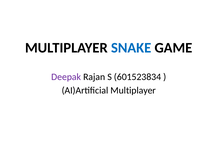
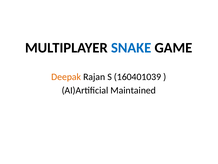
Deepak colour: purple -> orange
601523834: 601523834 -> 160401039
AI)Artificial Multiplayer: Multiplayer -> Maintained
